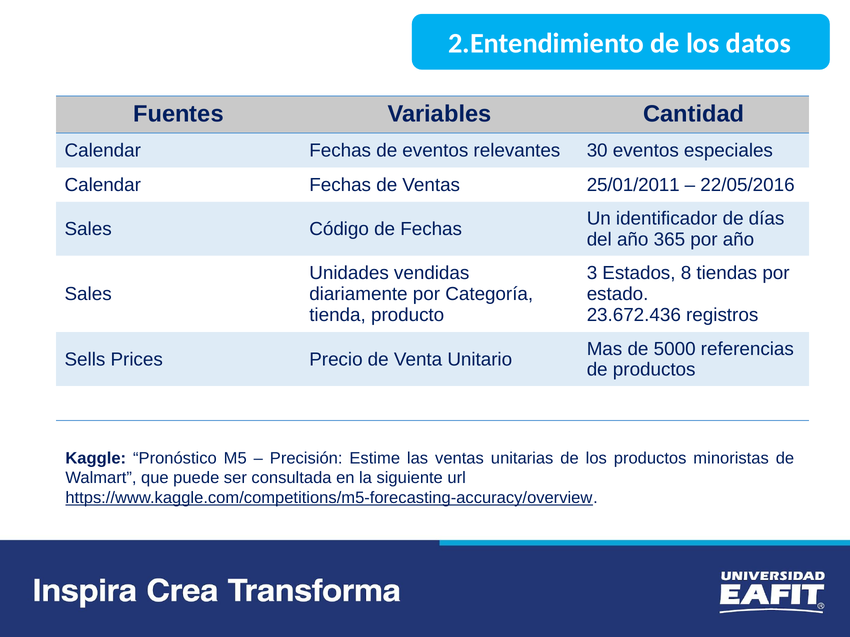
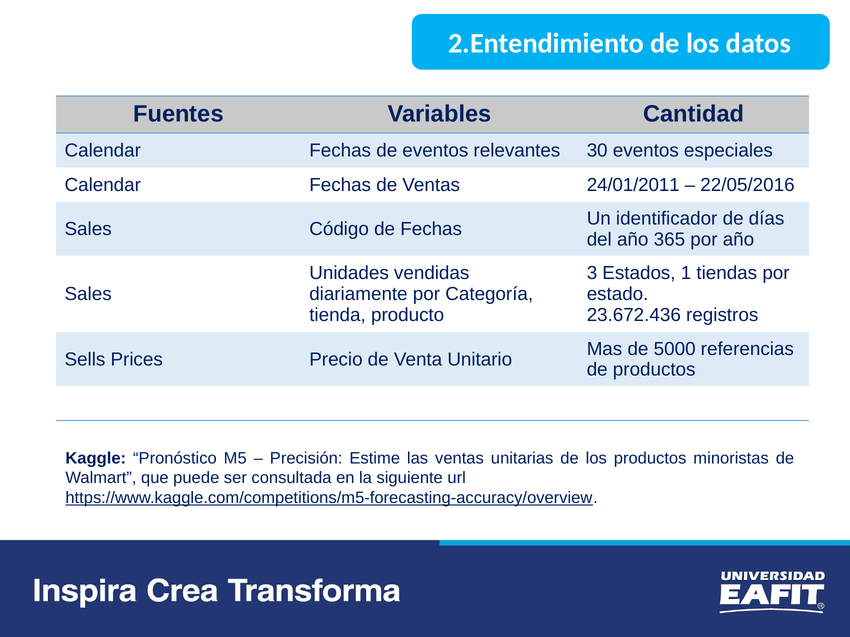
25/01/2011: 25/01/2011 -> 24/01/2011
8: 8 -> 1
